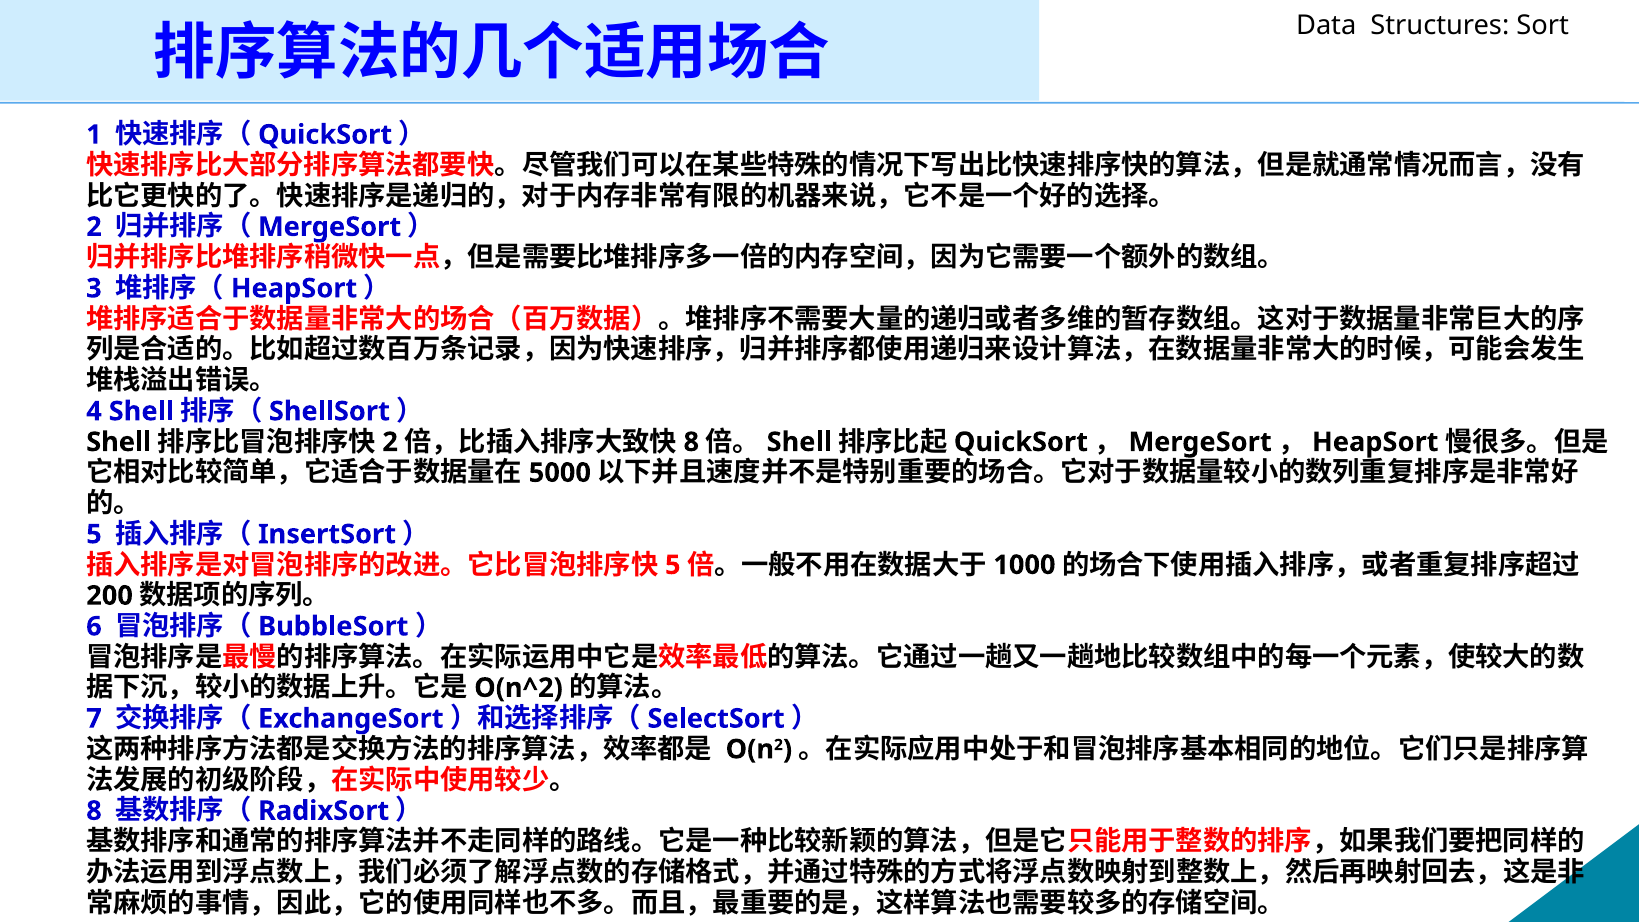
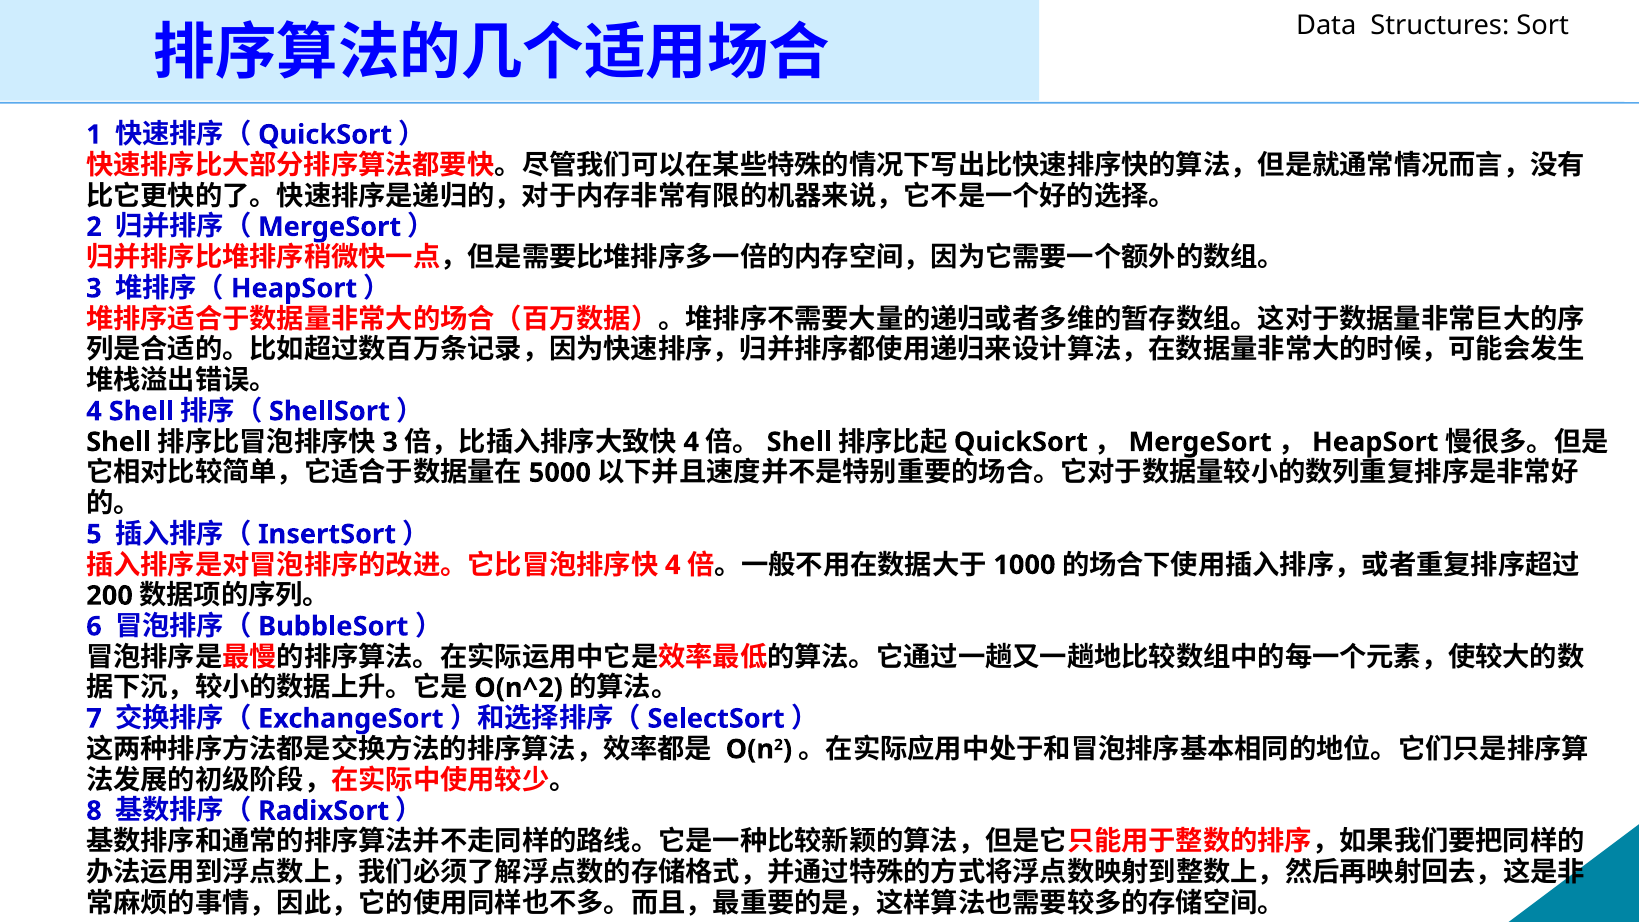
2 at (390, 442): 2 -> 3
8 at (691, 442): 8 -> 4
5 at (673, 565): 5 -> 4
